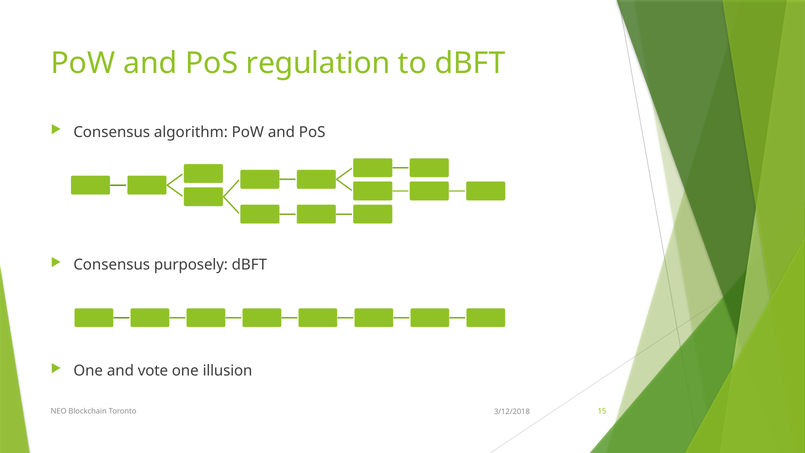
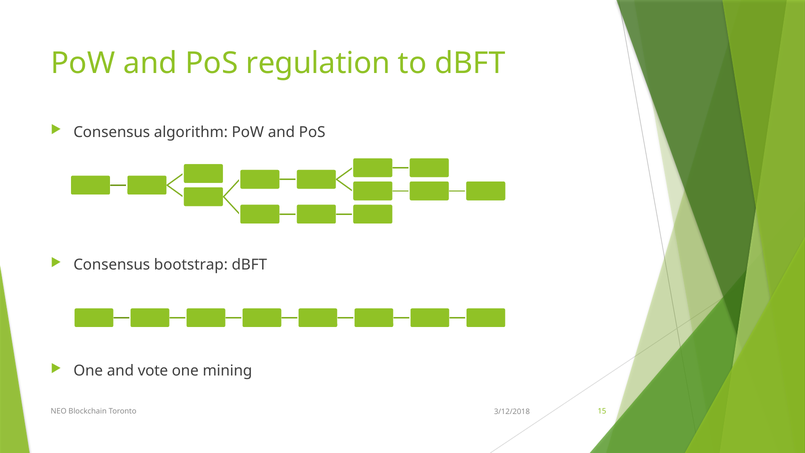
purposely: purposely -> bootstrap
illusion: illusion -> mining
